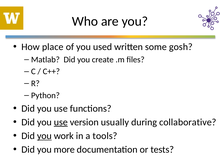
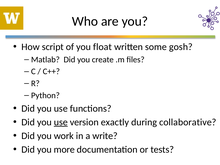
place: place -> script
used: used -> float
usually: usually -> exactly
you at (44, 136) underline: present -> none
tools: tools -> write
